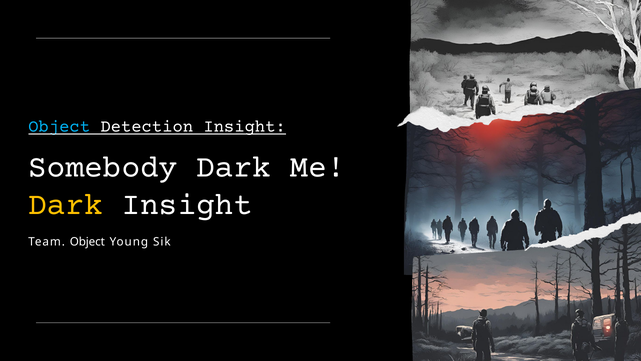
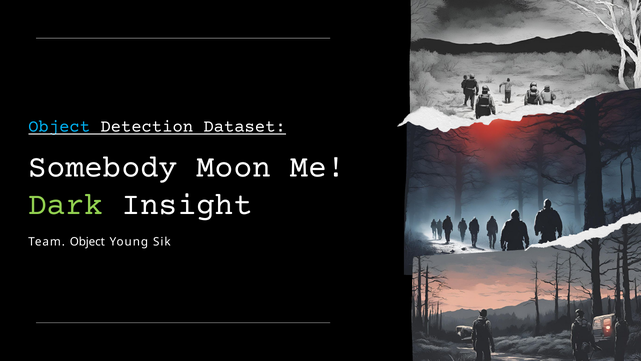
Detection Insight: Insight -> Dataset
Somebody Dark: Dark -> Moon
Dark at (66, 204) colour: yellow -> light green
